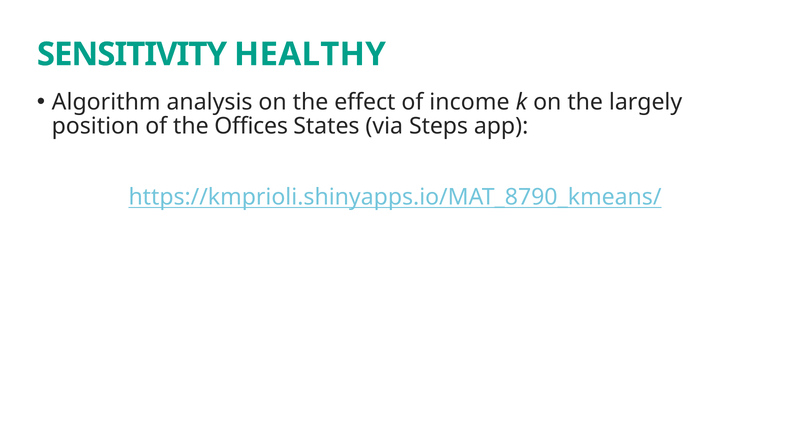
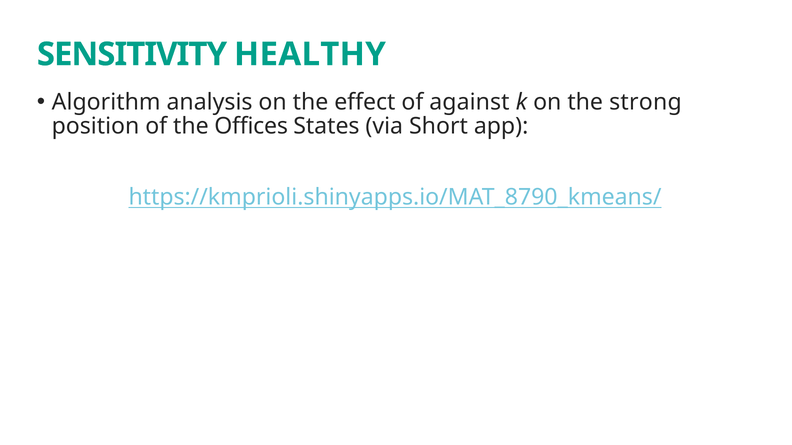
income: income -> against
largely: largely -> strong
Steps: Steps -> Short
